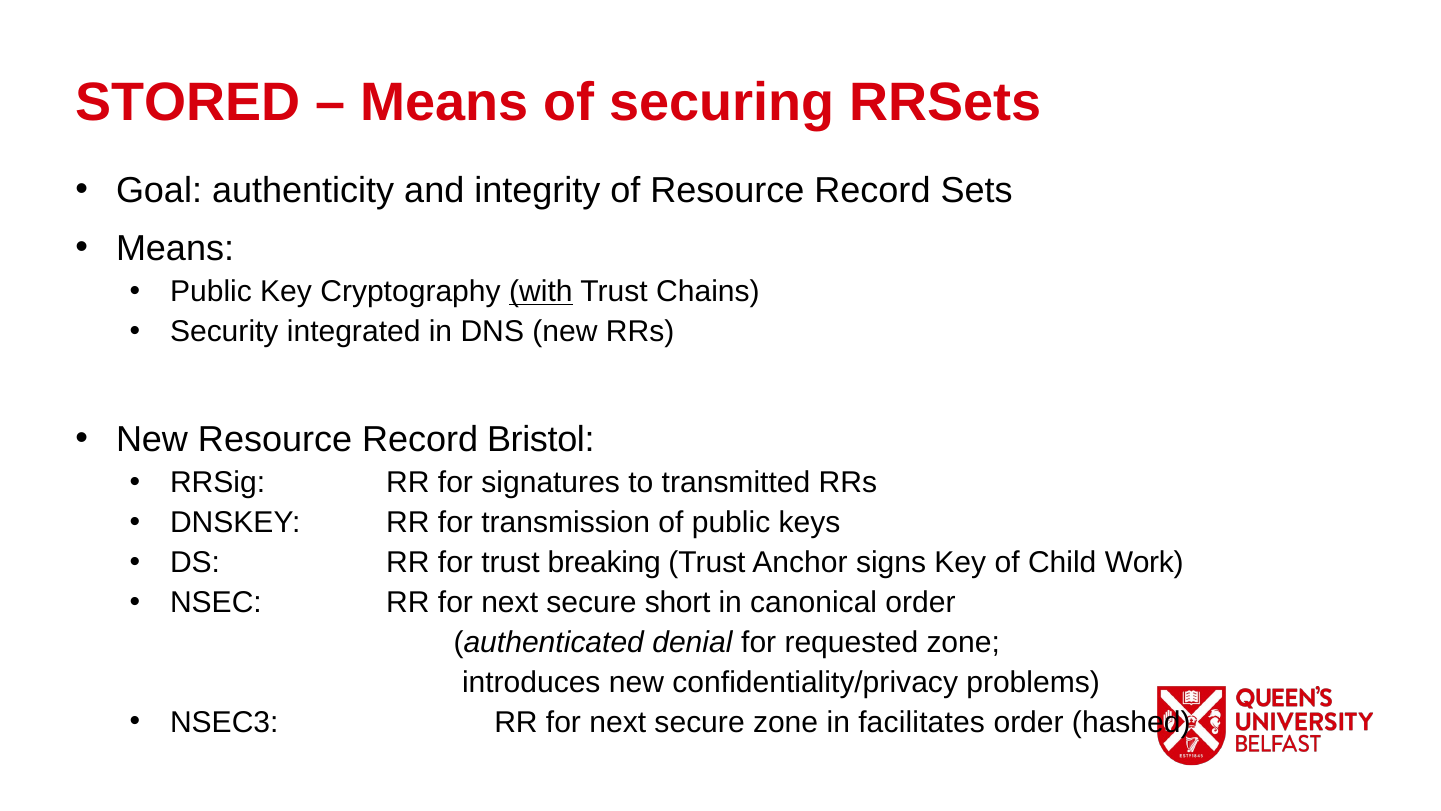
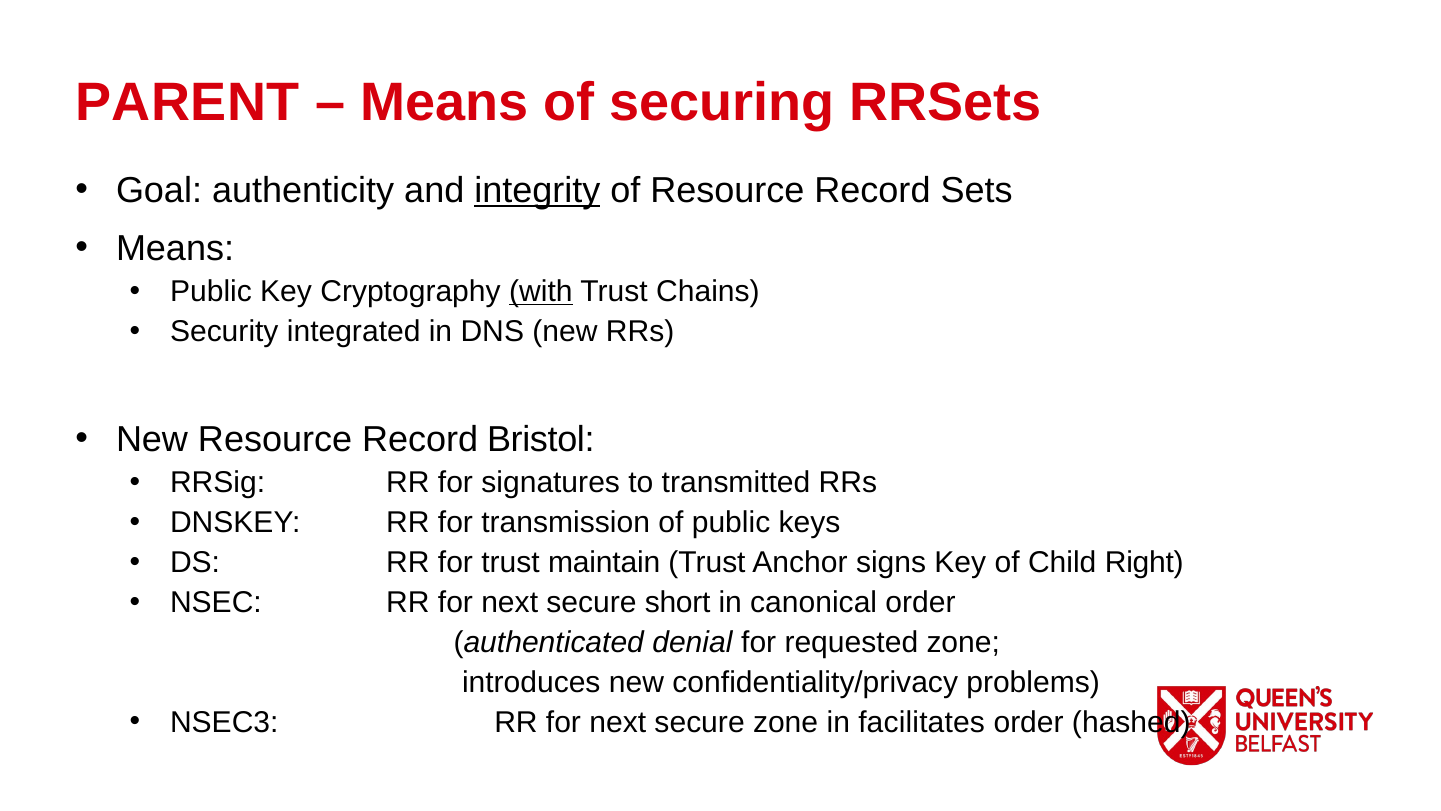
STORED: STORED -> PARENT
integrity underline: none -> present
breaking: breaking -> maintain
Work: Work -> Right
